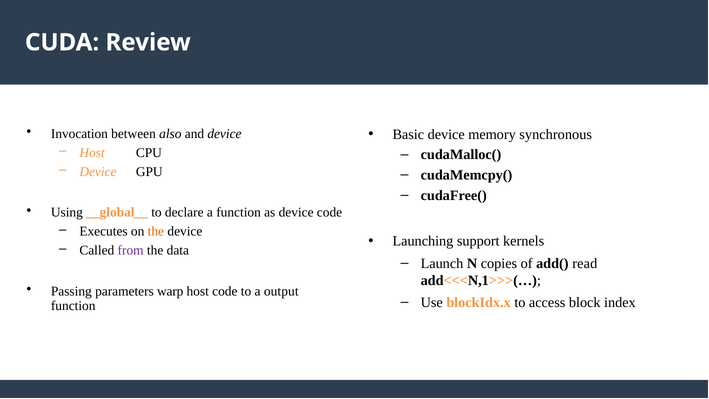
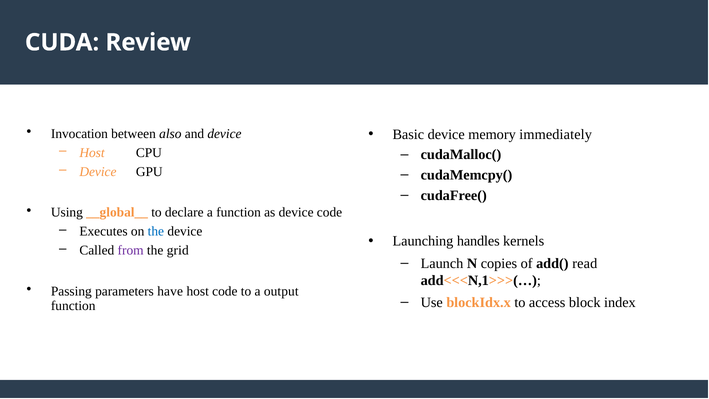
synchronous: synchronous -> immediately
the at (156, 231) colour: orange -> blue
support: support -> handles
data: data -> grid
warp: warp -> have
